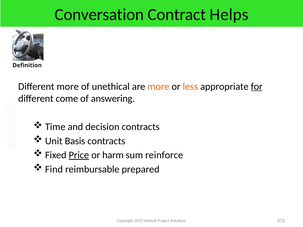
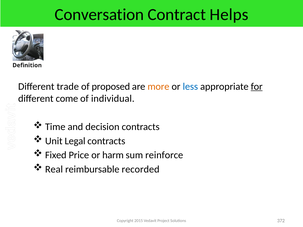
Different more: more -> trade
unethical: unethical -> proposed
less colour: orange -> blue
answering: answering -> individual
Basis: Basis -> Legal
Price underline: present -> none
Find: Find -> Real
prepared: prepared -> recorded
